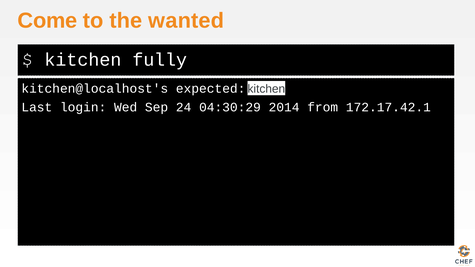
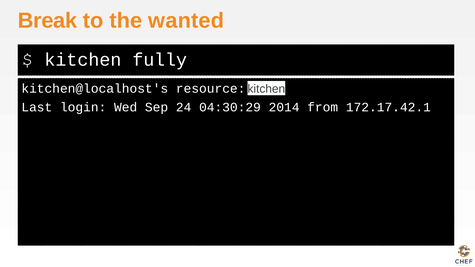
Come: Come -> Break
expected: expected -> resource
